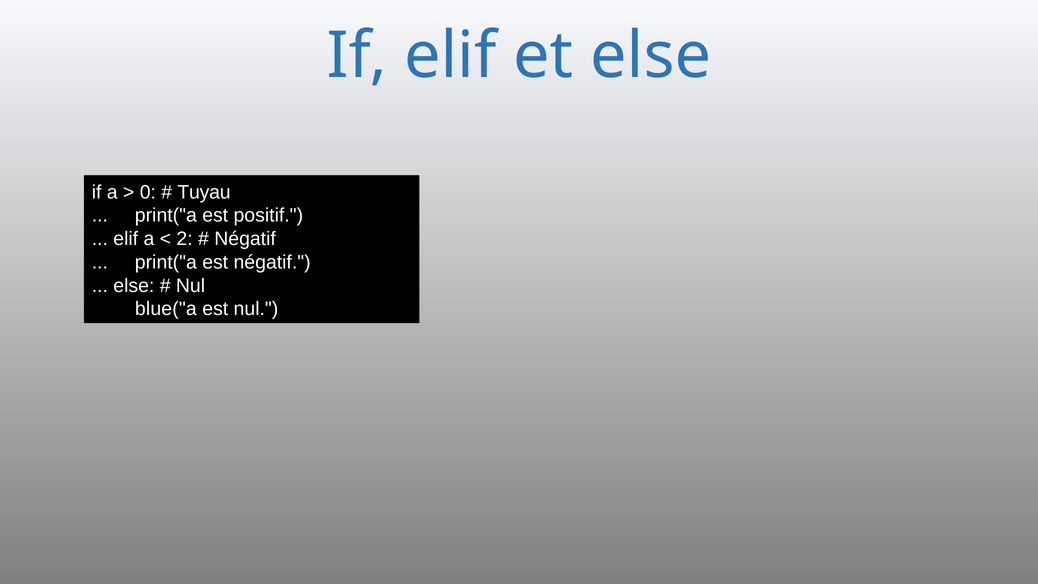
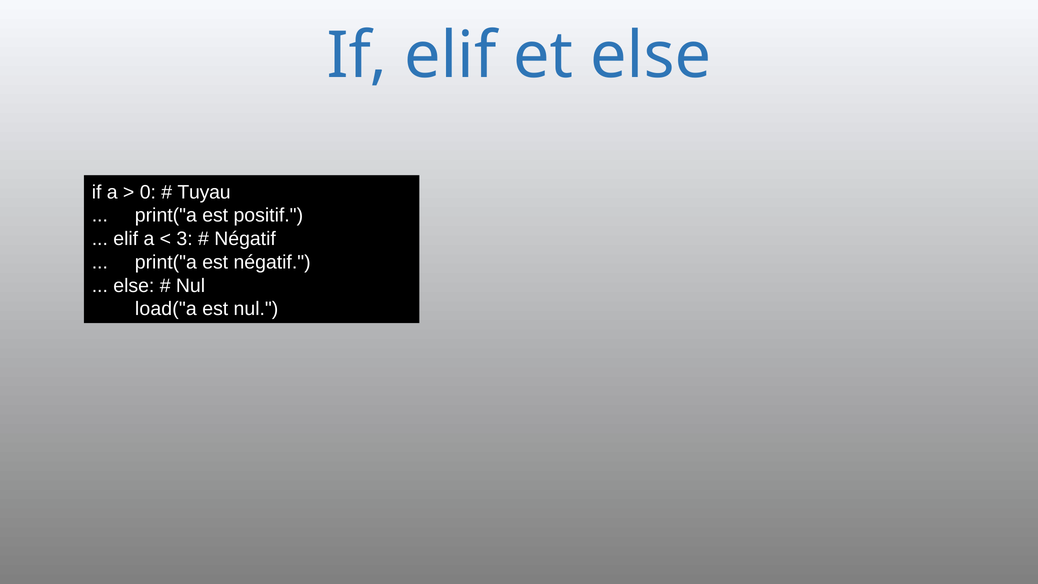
2: 2 -> 3
blue("a: blue("a -> load("a
